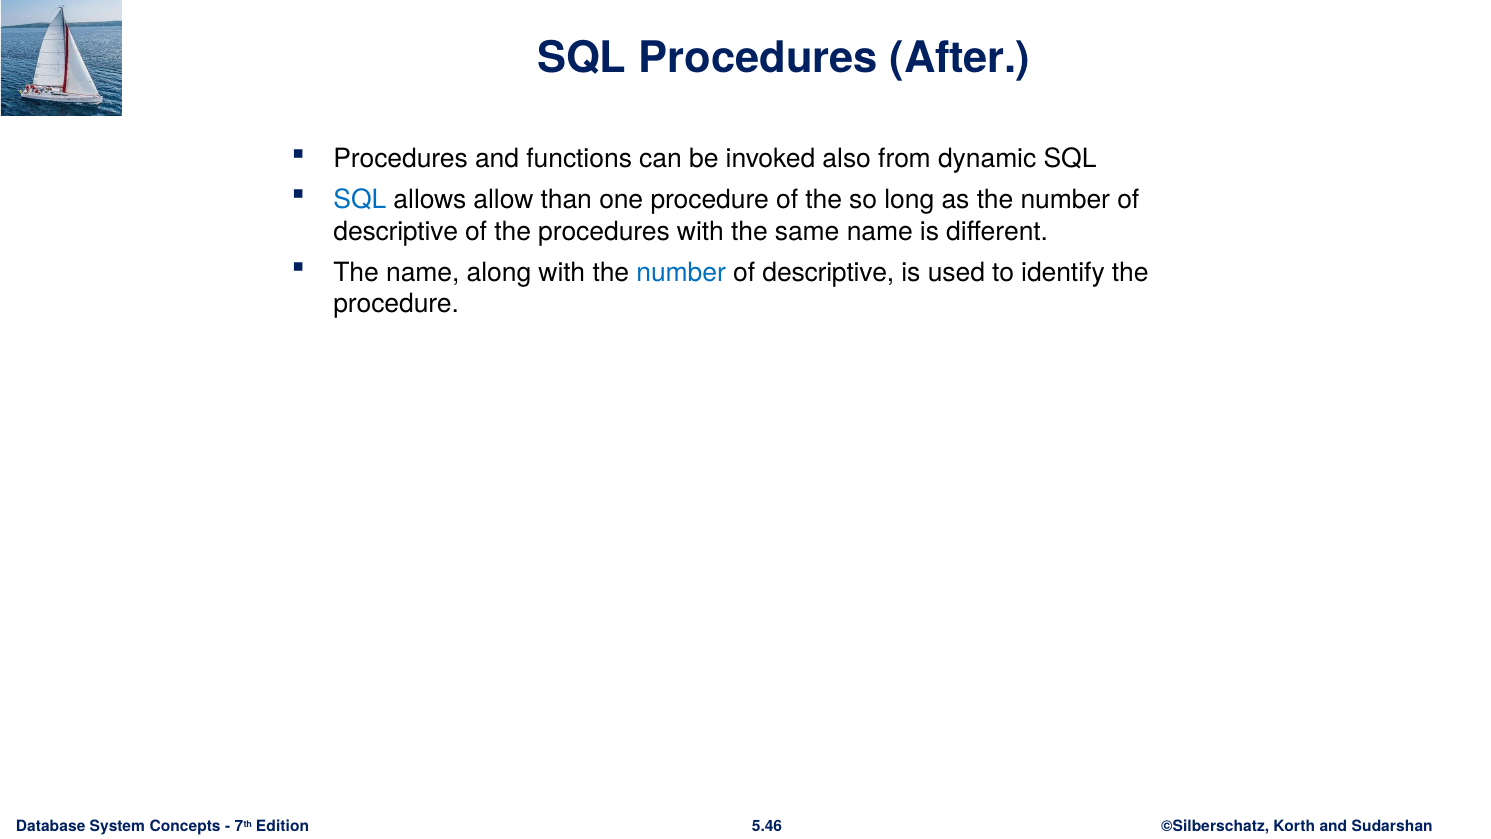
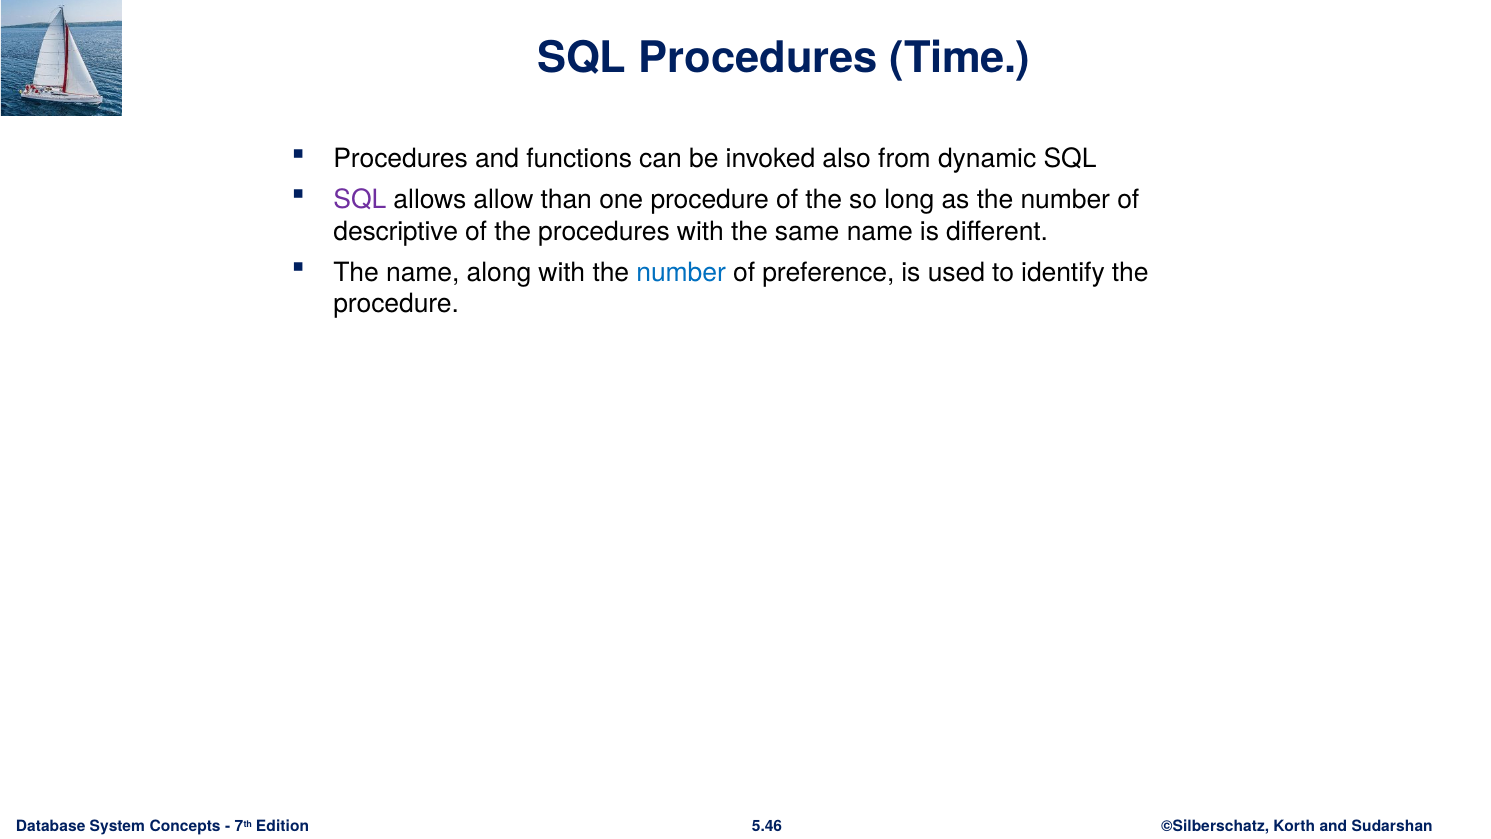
After: After -> Time
SQL at (360, 200) colour: blue -> purple
descriptive at (828, 272): descriptive -> preference
